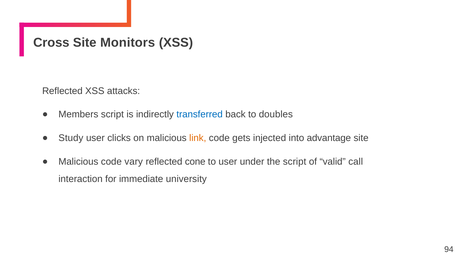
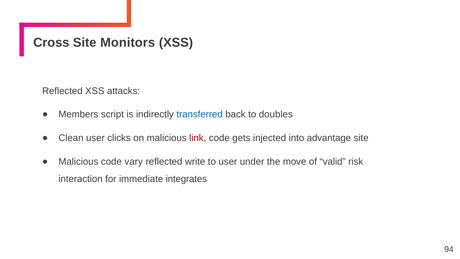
Study: Study -> Clean
link colour: orange -> red
cone: cone -> write
the script: script -> move
call: call -> risk
university: university -> integrates
